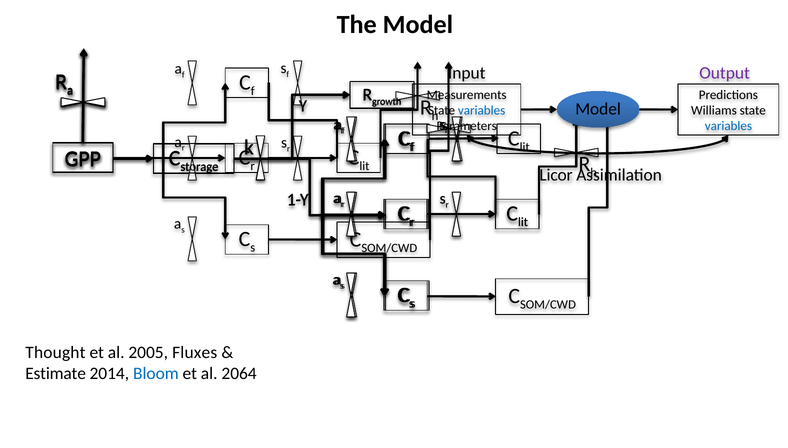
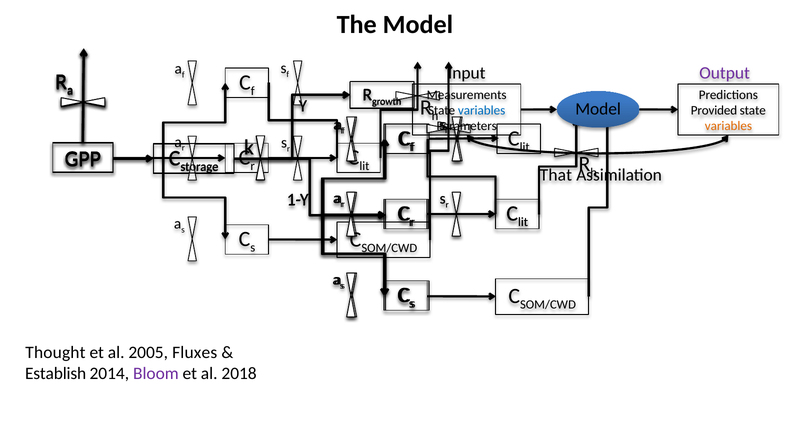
Williams: Williams -> Provided
variables at (728, 126) colour: blue -> orange
Licor: Licor -> That
Estimate: Estimate -> Establish
Bloom colour: blue -> purple
2064: 2064 -> 2018
